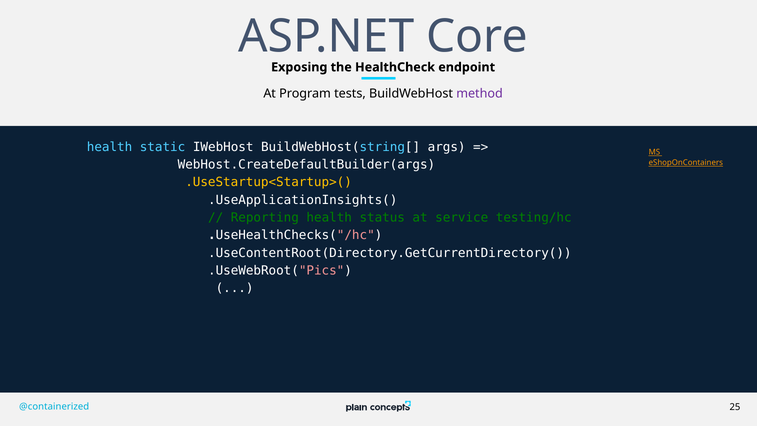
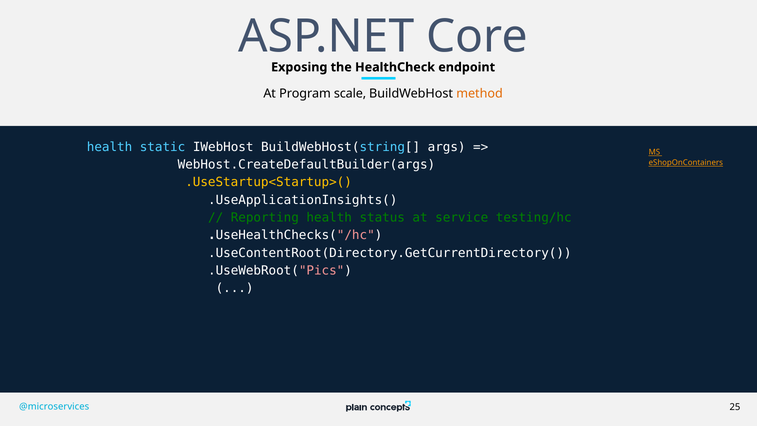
tests: tests -> scale
method colour: purple -> orange
@containerized: @containerized -> @microservices
